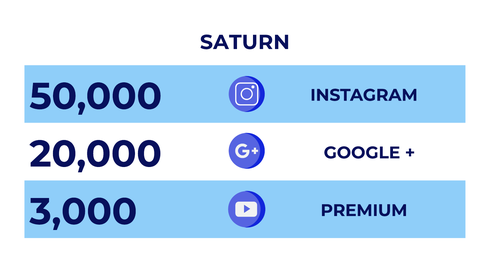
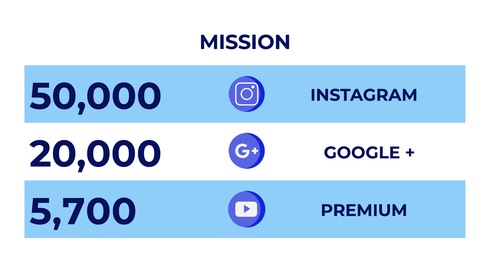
SATURN: SATURN -> MISSION
3,000: 3,000 -> 5,700
